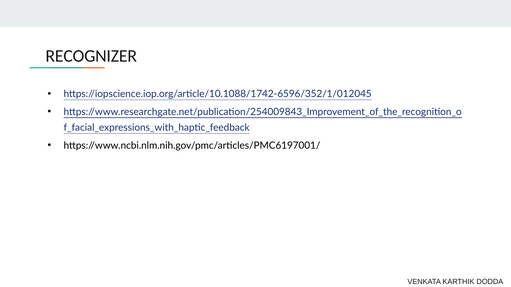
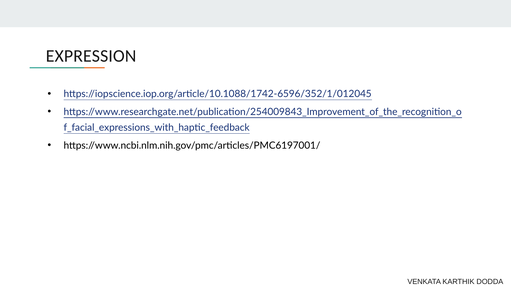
RECOGNIZER: RECOGNIZER -> EXPRESSION
